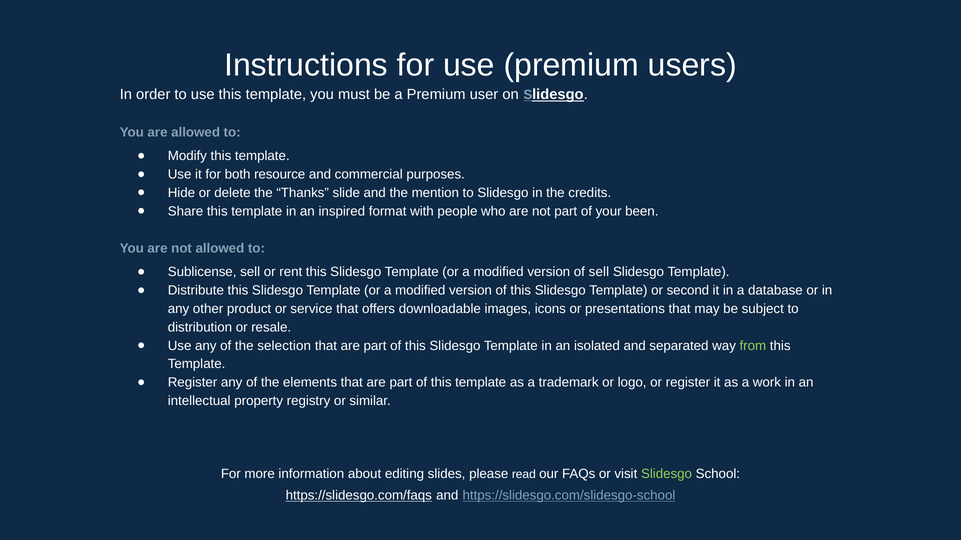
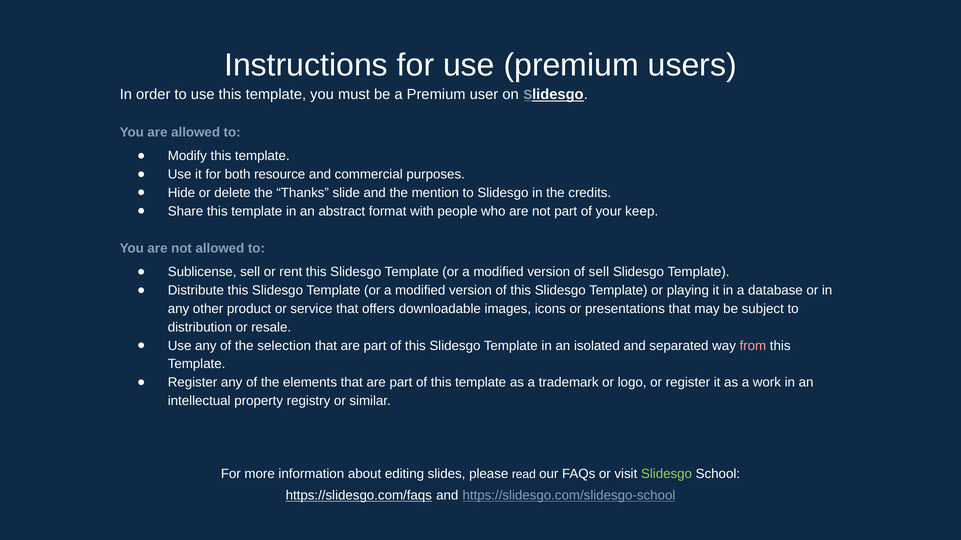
inspired: inspired -> abstract
been: been -> keep
second: second -> playing
from colour: light green -> pink
